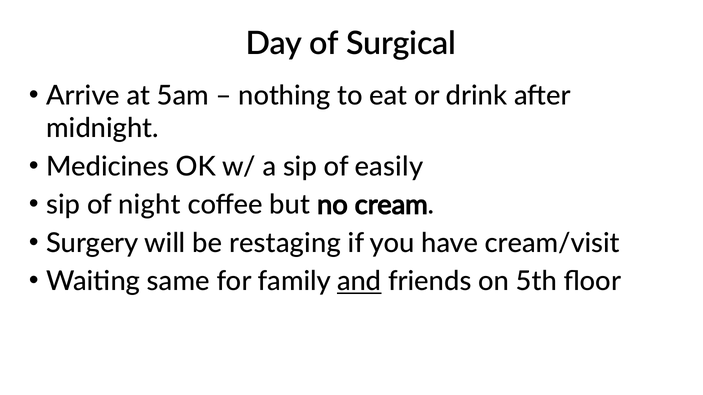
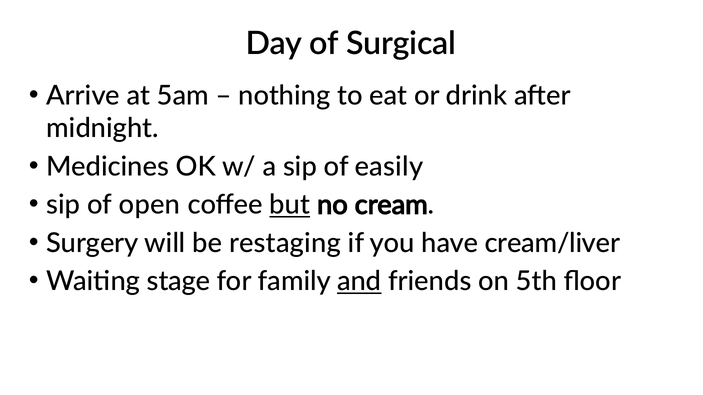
night: night -> open
but underline: none -> present
cream/visit: cream/visit -> cream/liver
same: same -> stage
